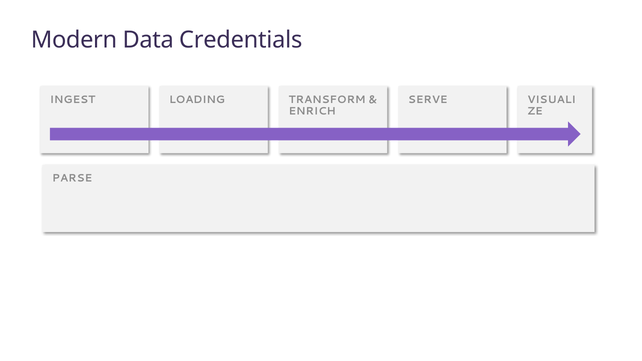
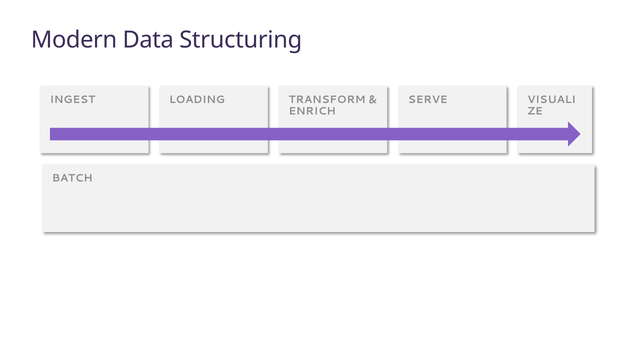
Credentials: Credentials -> Structuring
PARSE: PARSE -> BATCH
